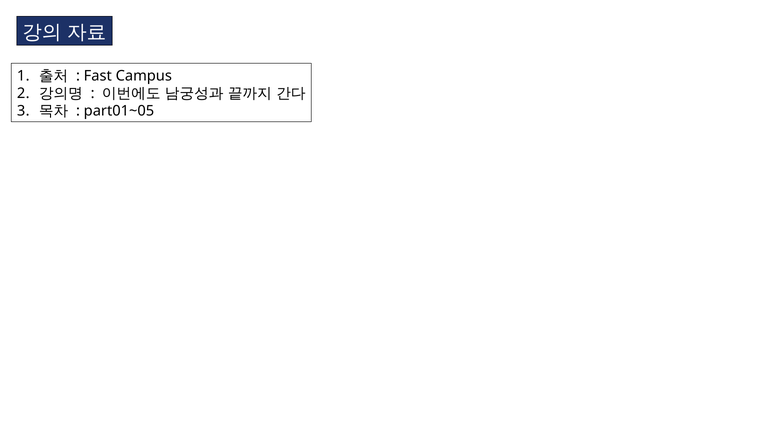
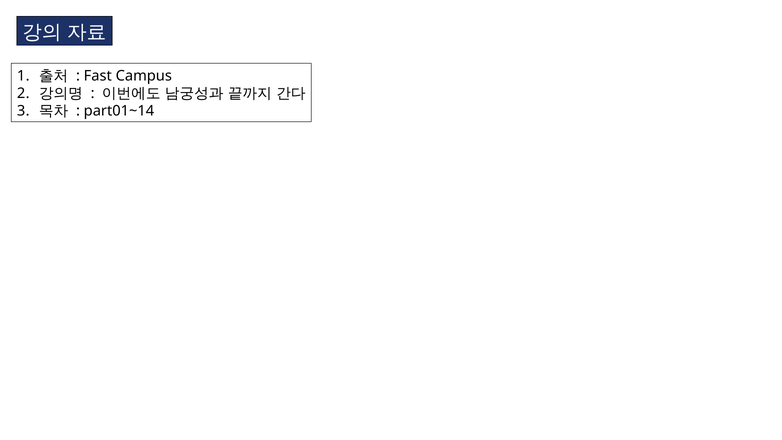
part01~05: part01~05 -> part01~14
